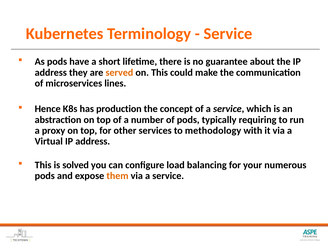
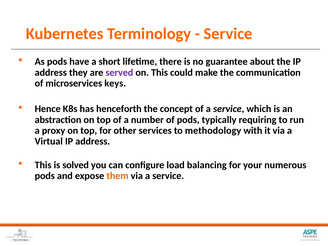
served colour: orange -> purple
lines: lines -> keys
production: production -> henceforth
